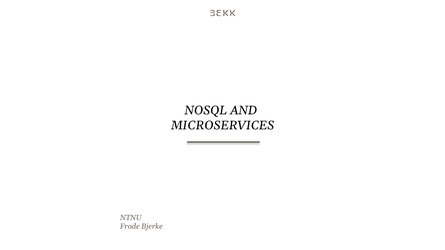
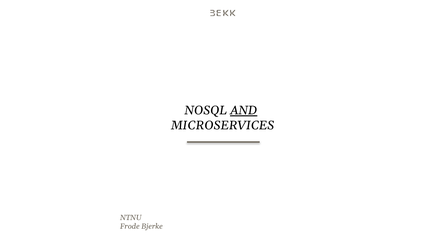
AND underline: none -> present
